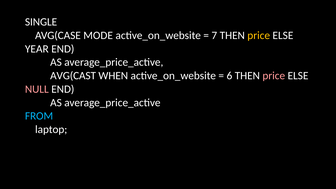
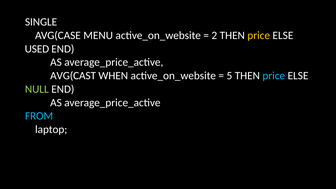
MODE: MODE -> MENU
7: 7 -> 2
YEAR: YEAR -> USED
6: 6 -> 5
price at (274, 76) colour: pink -> light blue
NULL colour: pink -> light green
